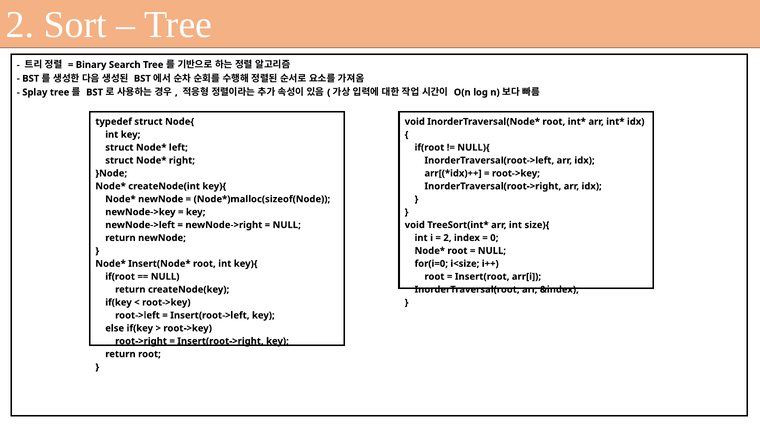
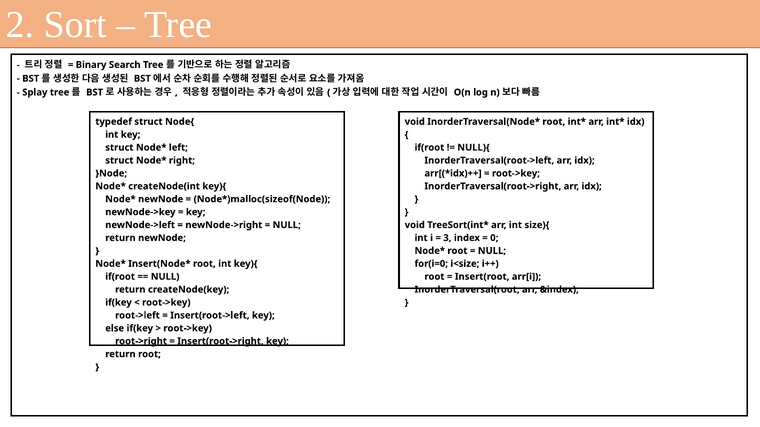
2 at (447, 238): 2 -> 3
